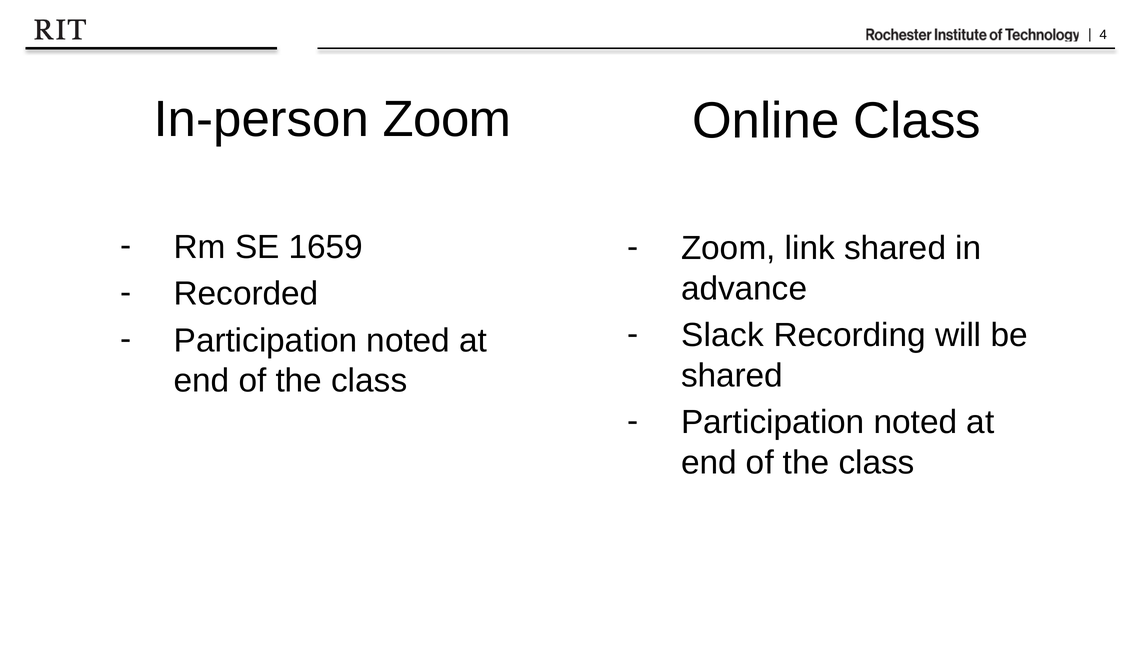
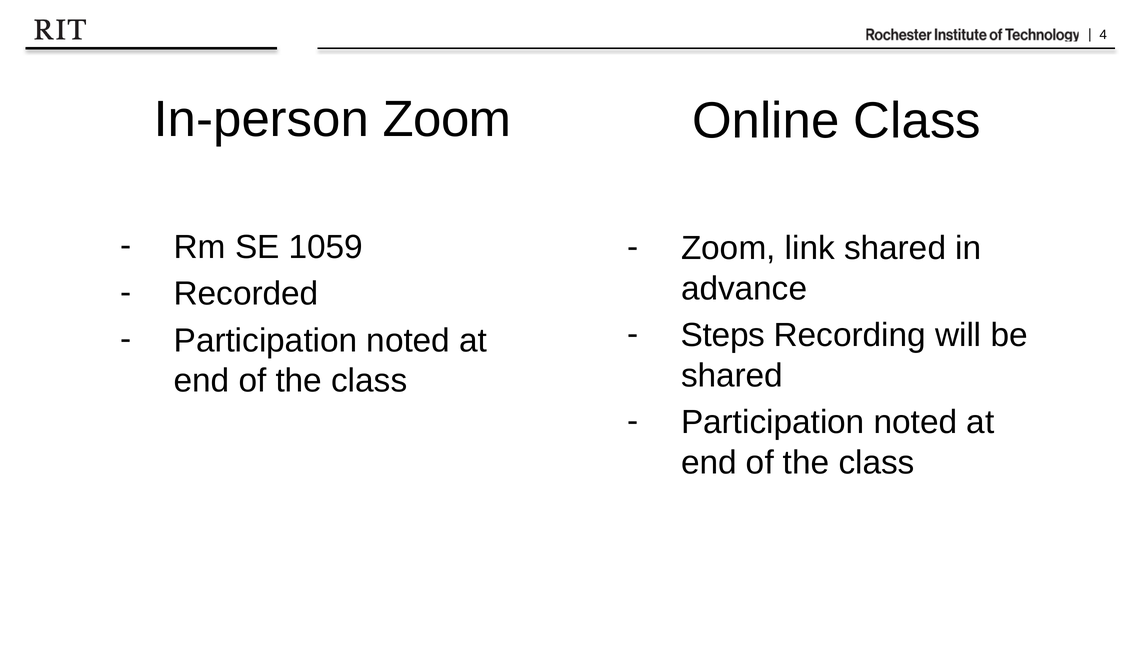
1659: 1659 -> 1059
Slack: Slack -> Steps
